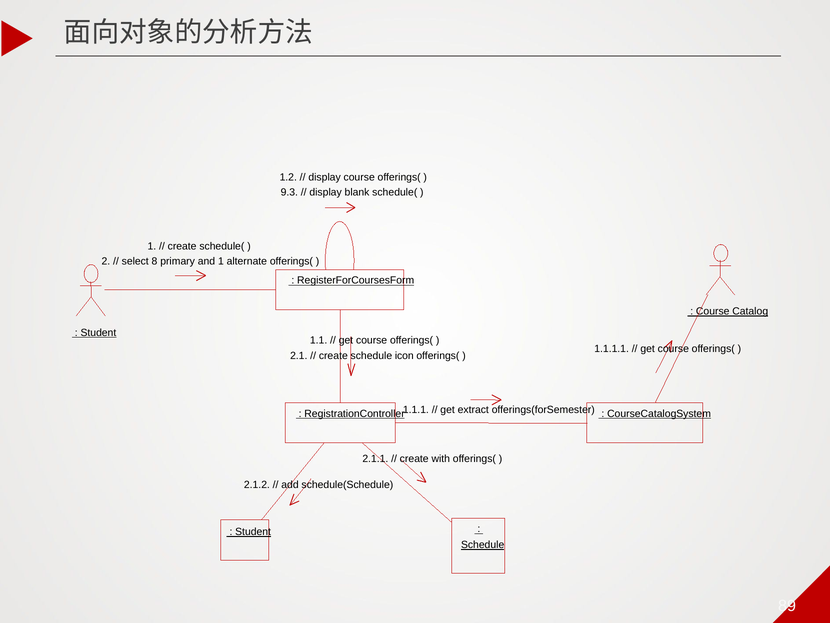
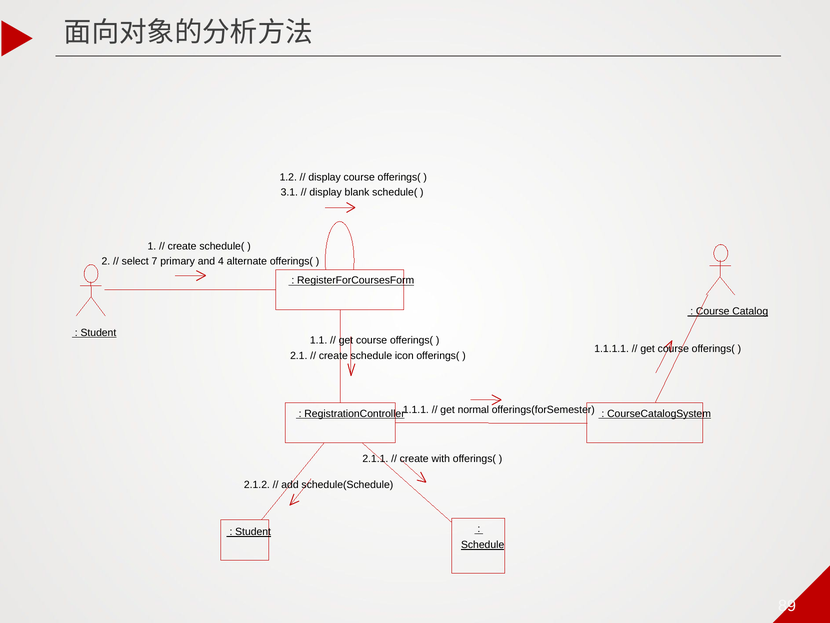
9.3: 9.3 -> 3.1
8: 8 -> 7
and 1: 1 -> 4
extract: extract -> normal
